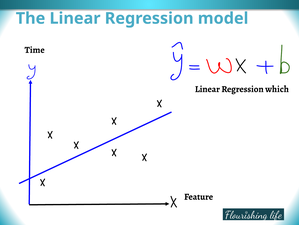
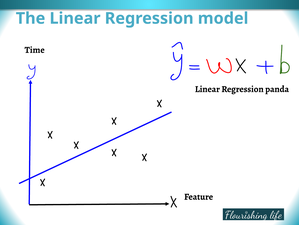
which: which -> panda
